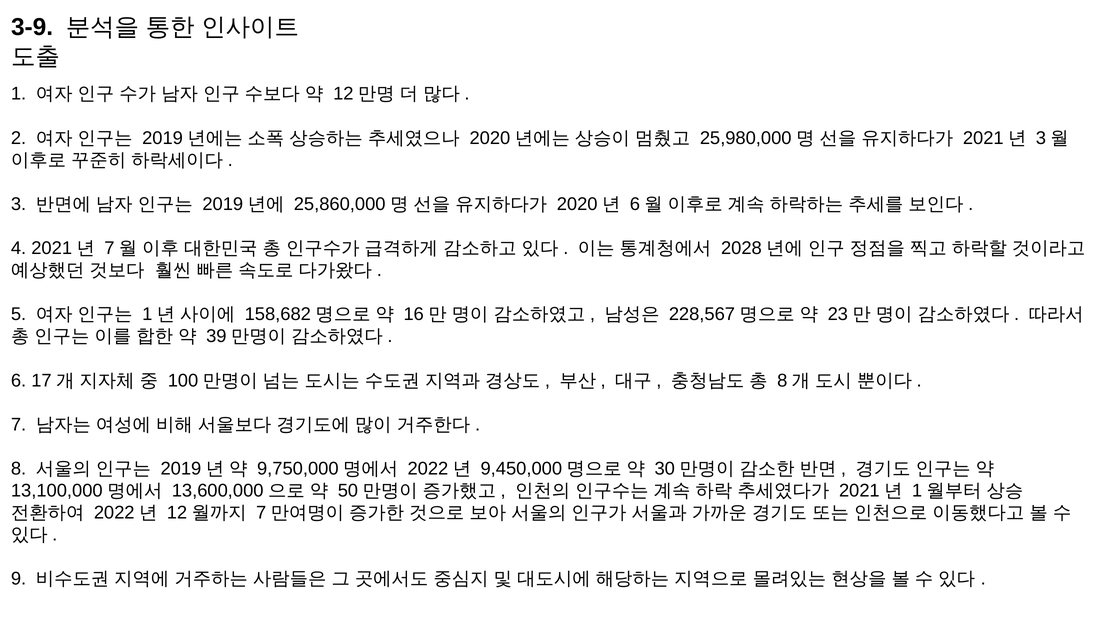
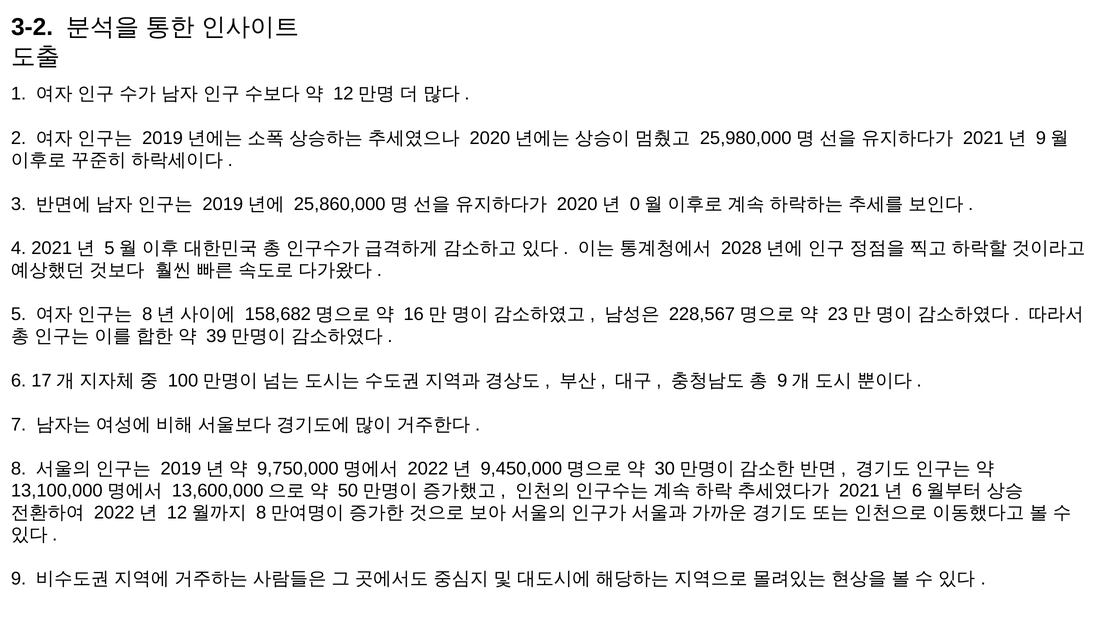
3-9: 3-9 -> 3-2
3 at (1041, 138): 3 -> 9
6 at (635, 204): 6 -> 0
7 at (109, 248): 7 -> 5
1 at (147, 315): 1 -> 8
8 at (782, 381): 8 -> 9
1 at (917, 491): 1 -> 6
7 at (261, 513): 7 -> 8
